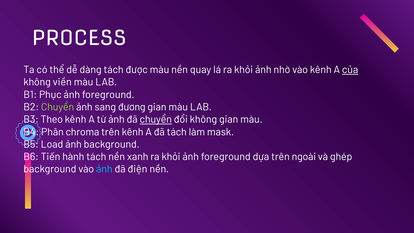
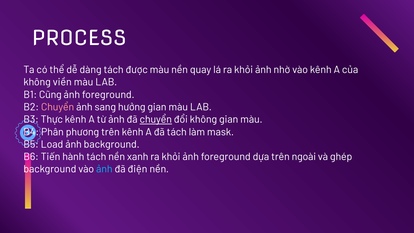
của underline: present -> none
Phục: Phục -> Cũng
Chuyển at (58, 107) colour: light green -> pink
đương: đương -> hưởng
Theo: Theo -> Thực
chroma: chroma -> phương
